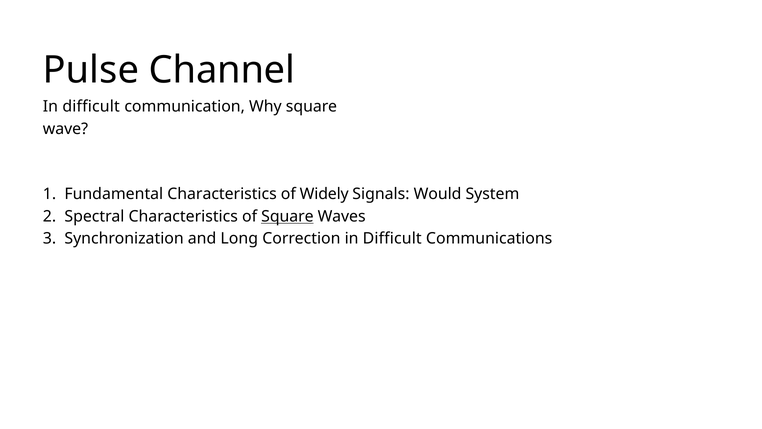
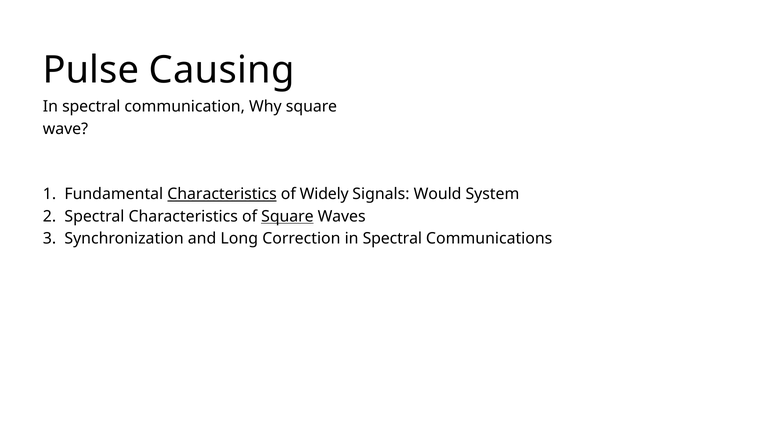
Channel: Channel -> Causing
difficult at (91, 107): difficult -> spectral
Characteristics at (222, 194) underline: none -> present
Correction in Difficult: Difficult -> Spectral
